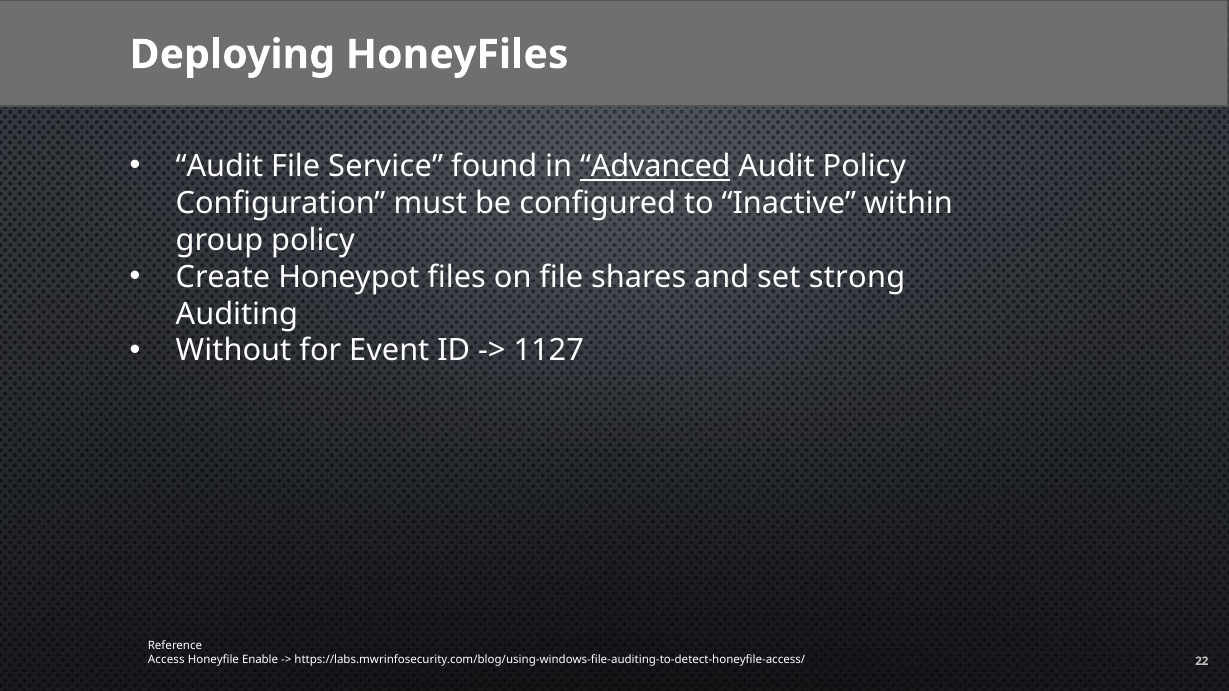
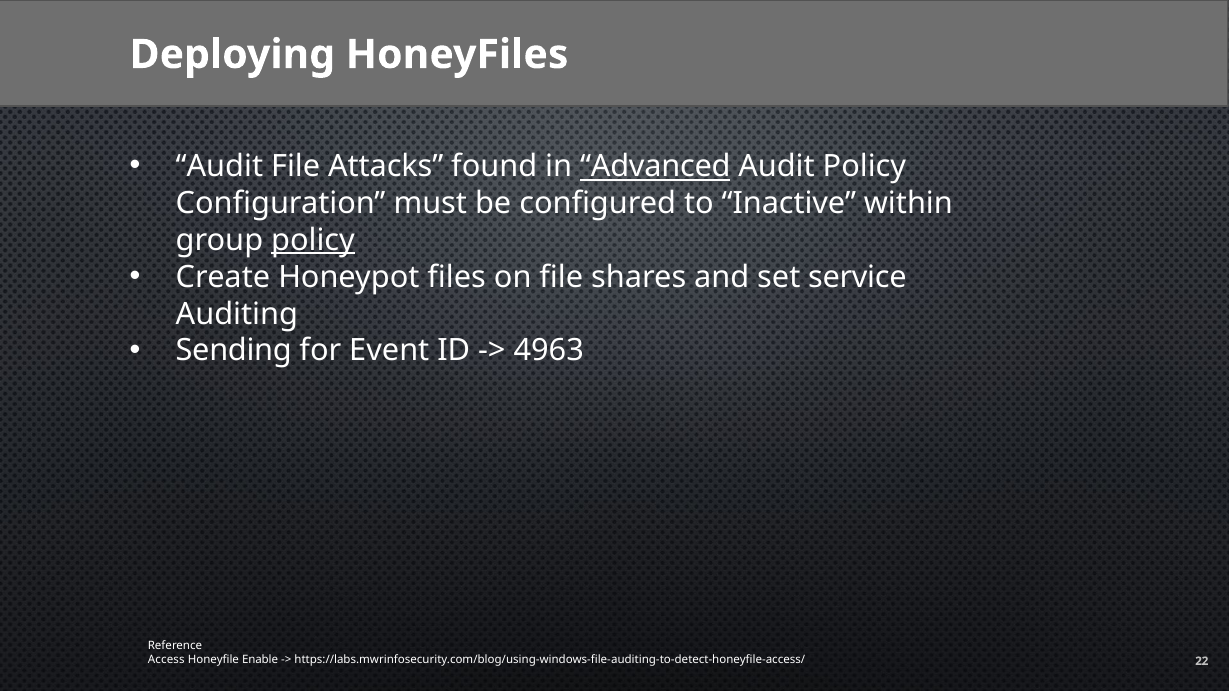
Service: Service -> Attacks
policy at (313, 240) underline: none -> present
strong: strong -> service
Without: Without -> Sending
1127: 1127 -> 4963
